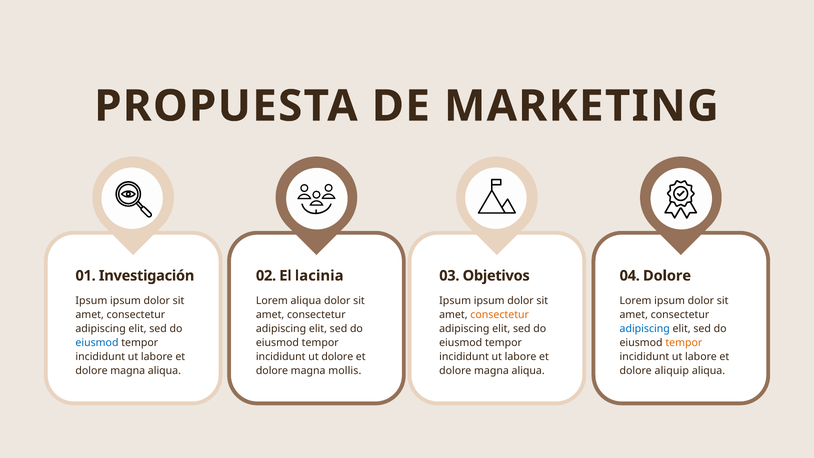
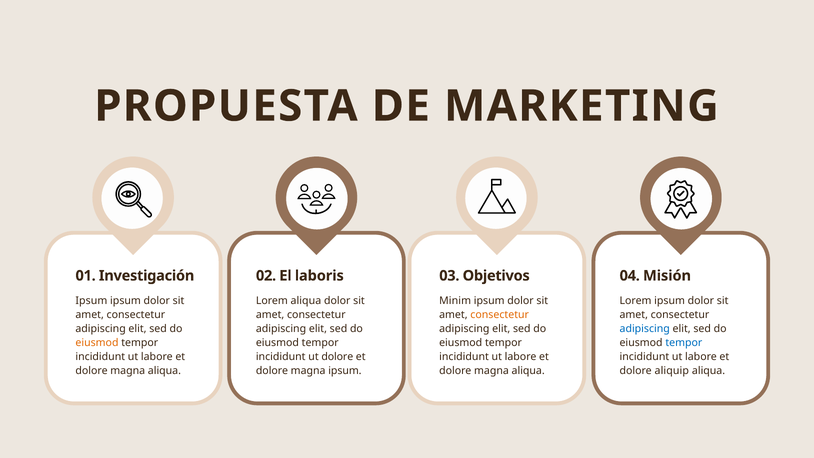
lacinia: lacinia -> laboris
04 Dolore: Dolore -> Misión
Ipsum at (455, 300): Ipsum -> Minim
eiusmod at (97, 343) colour: blue -> orange
tempor at (684, 343) colour: orange -> blue
magna mollis: mollis -> ipsum
